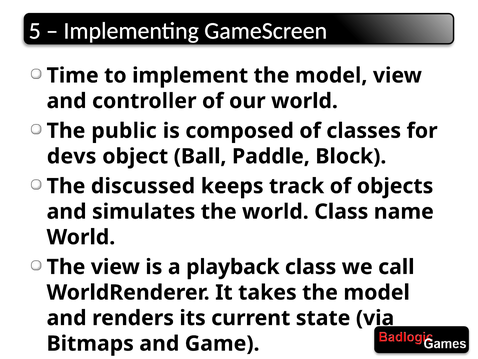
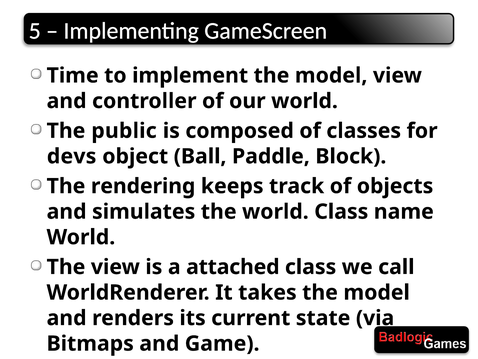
discussed: discussed -> rendering
playback: playback -> attached
